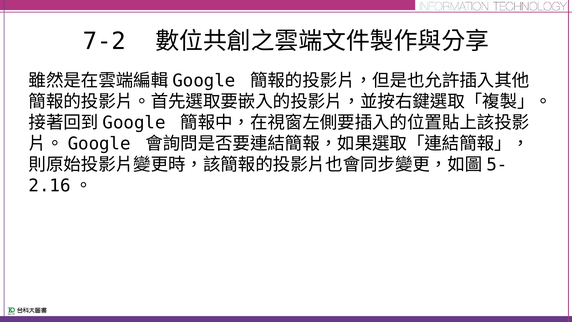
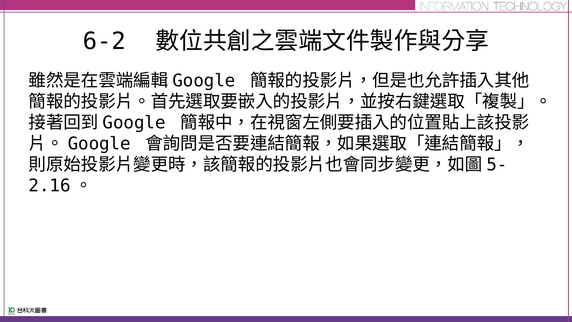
7-2: 7-2 -> 6-2
